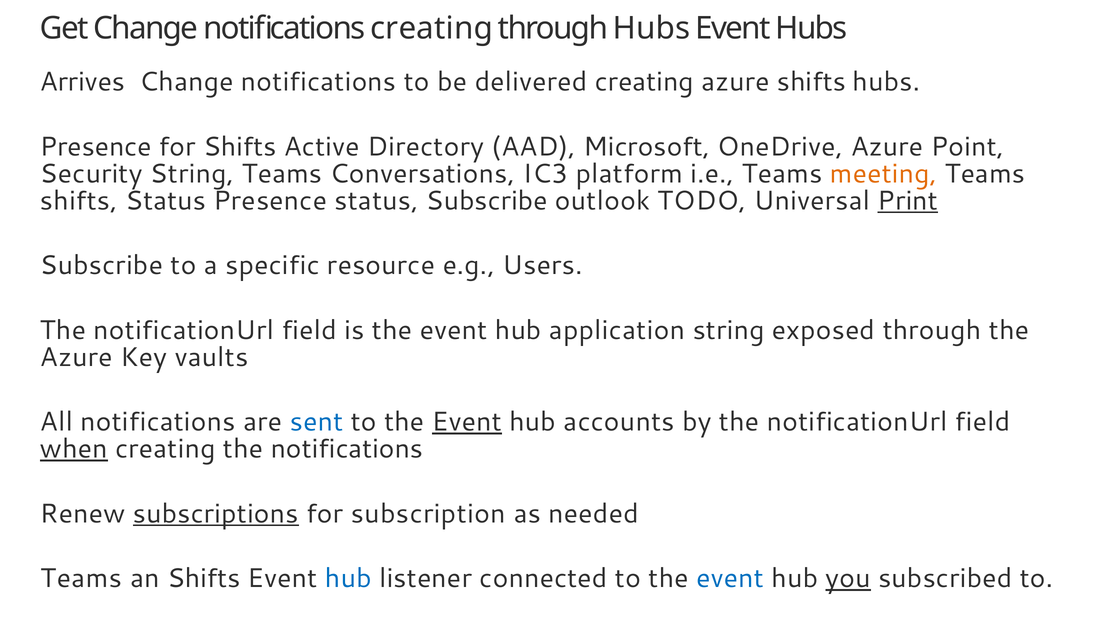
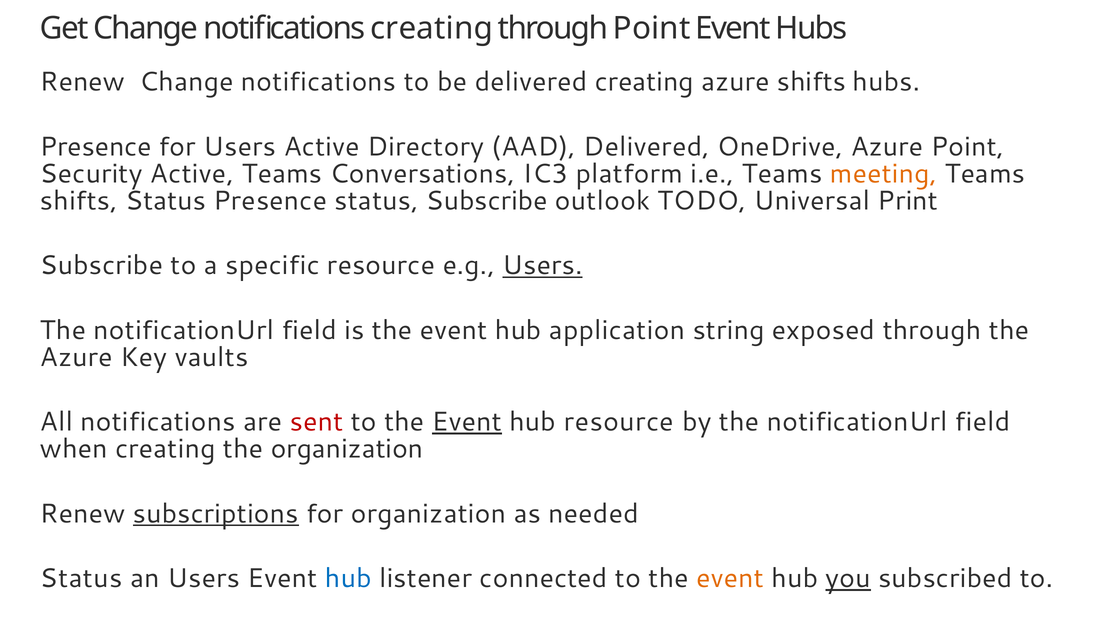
through Hubs: Hubs -> Point
Arrives at (82, 82): Arrives -> Renew
for Shifts: Shifts -> Users
AAD Microsoft: Microsoft -> Delivered
Security String: String -> Active
Print underline: present -> none
Users at (542, 266) underline: none -> present
sent colour: blue -> red
hub accounts: accounts -> resource
when underline: present -> none
the notifications: notifications -> organization
for subscription: subscription -> organization
Teams at (81, 579): Teams -> Status
an Shifts: Shifts -> Users
event at (730, 579) colour: blue -> orange
